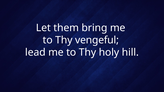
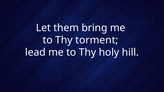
vengeful: vengeful -> torment
